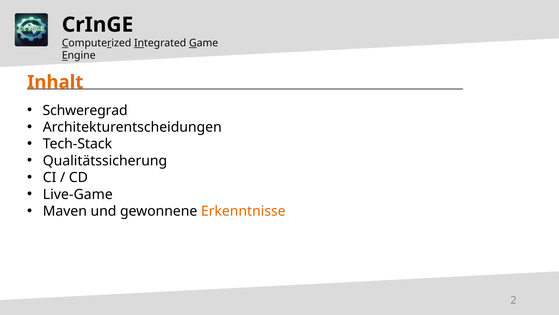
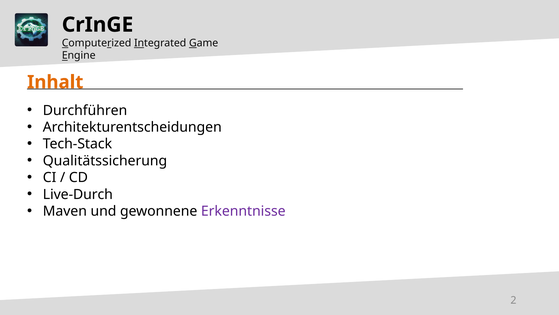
Schweregrad: Schweregrad -> Durchführen
Live-Game: Live-Game -> Live-Durch
Erkenntnisse colour: orange -> purple
